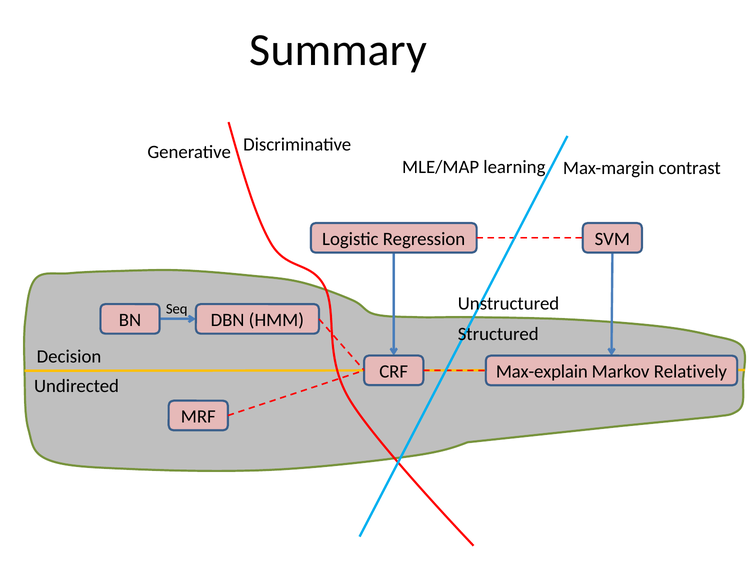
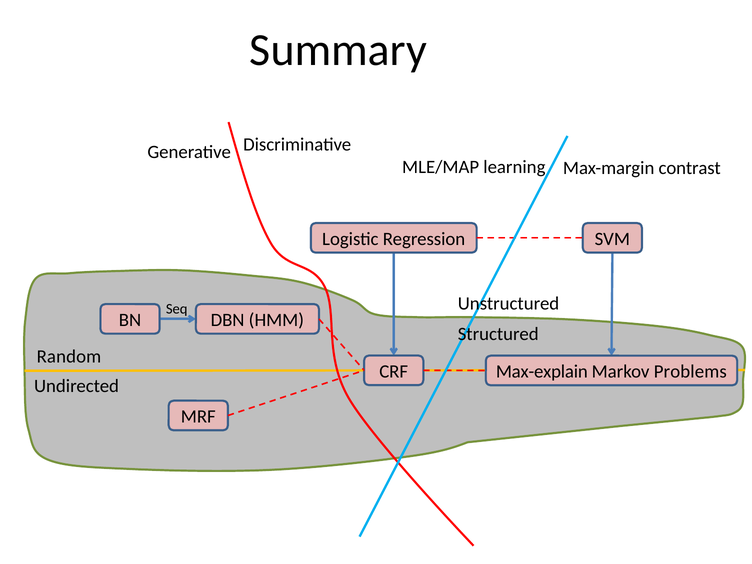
Decision: Decision -> Random
Relatively: Relatively -> Problems
